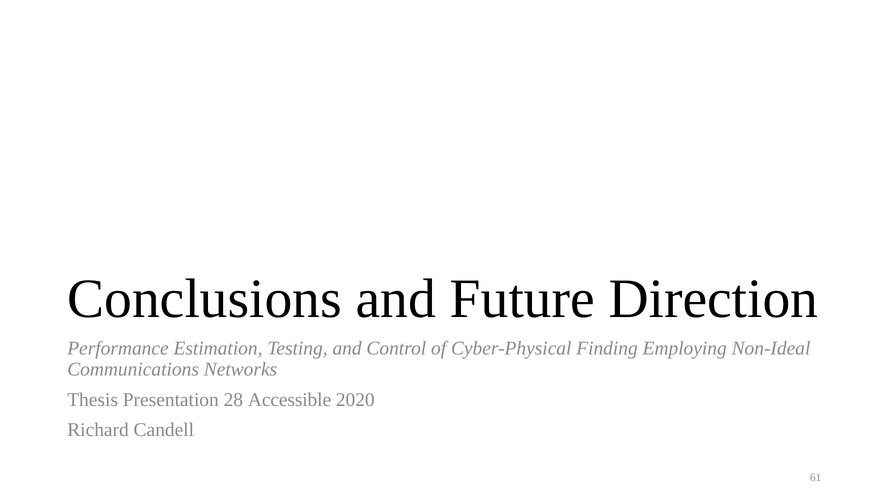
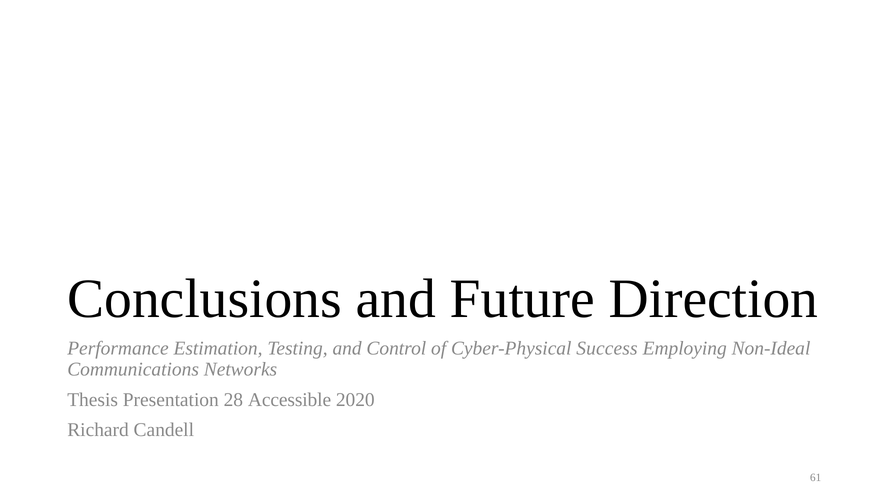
Finding: Finding -> Success
